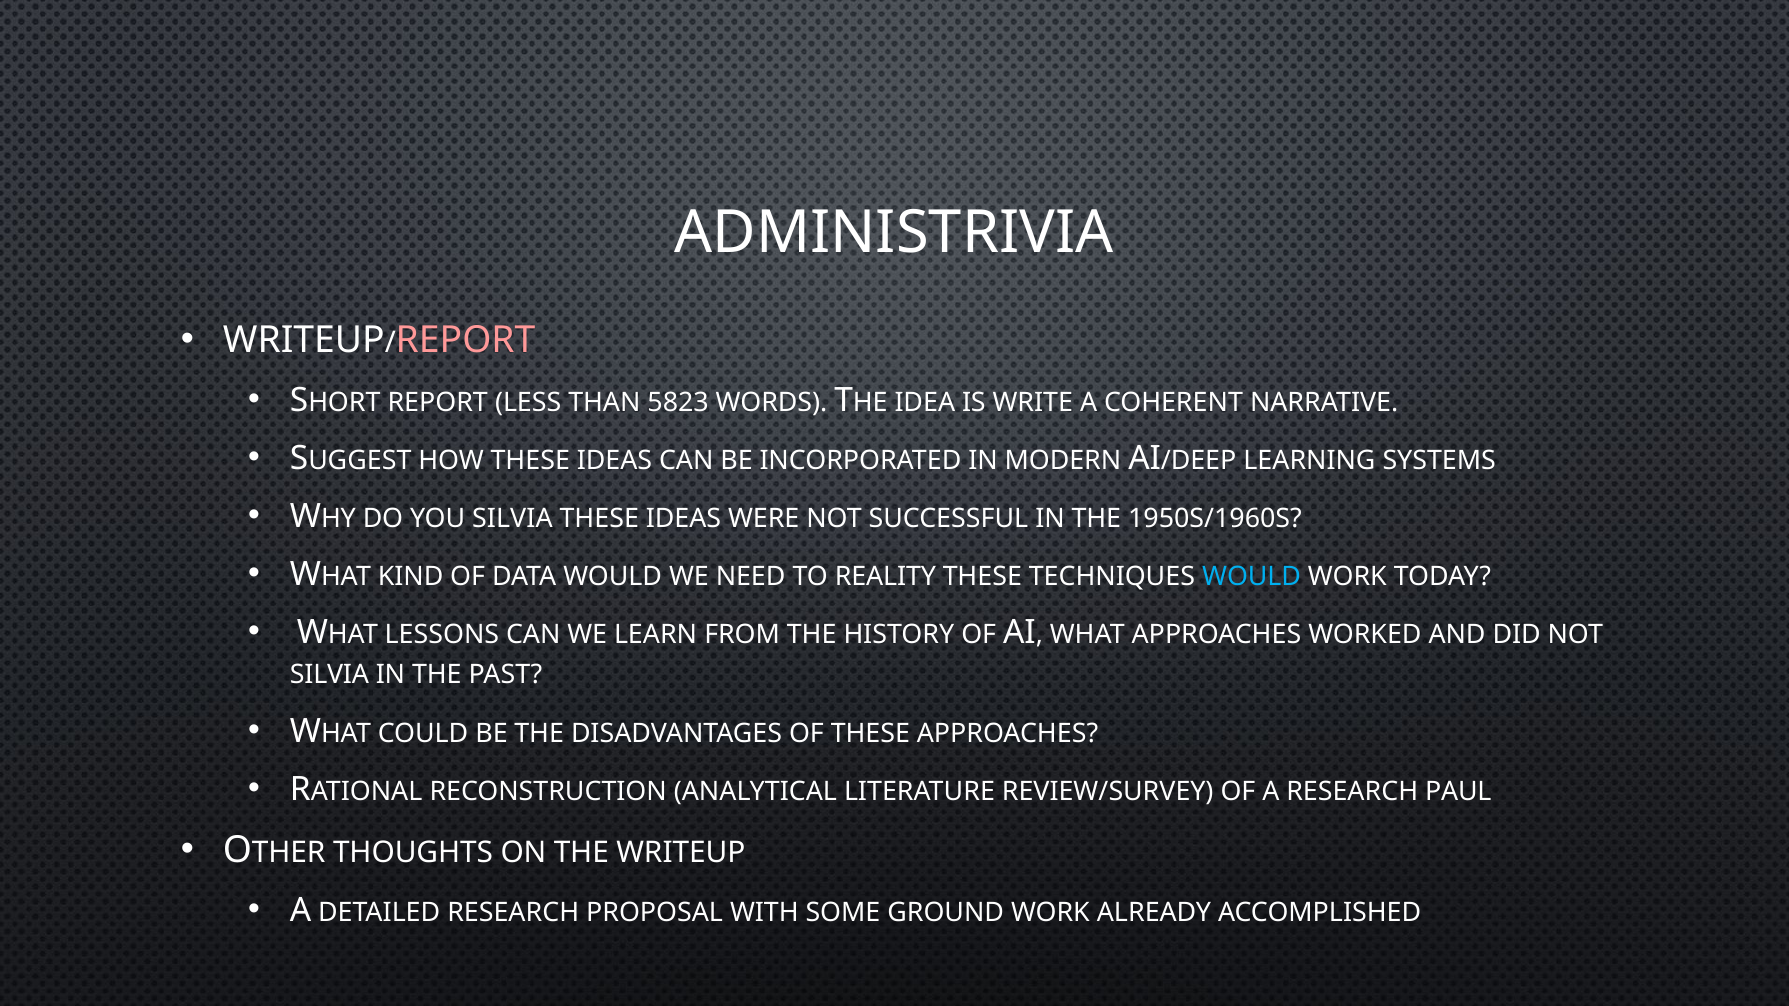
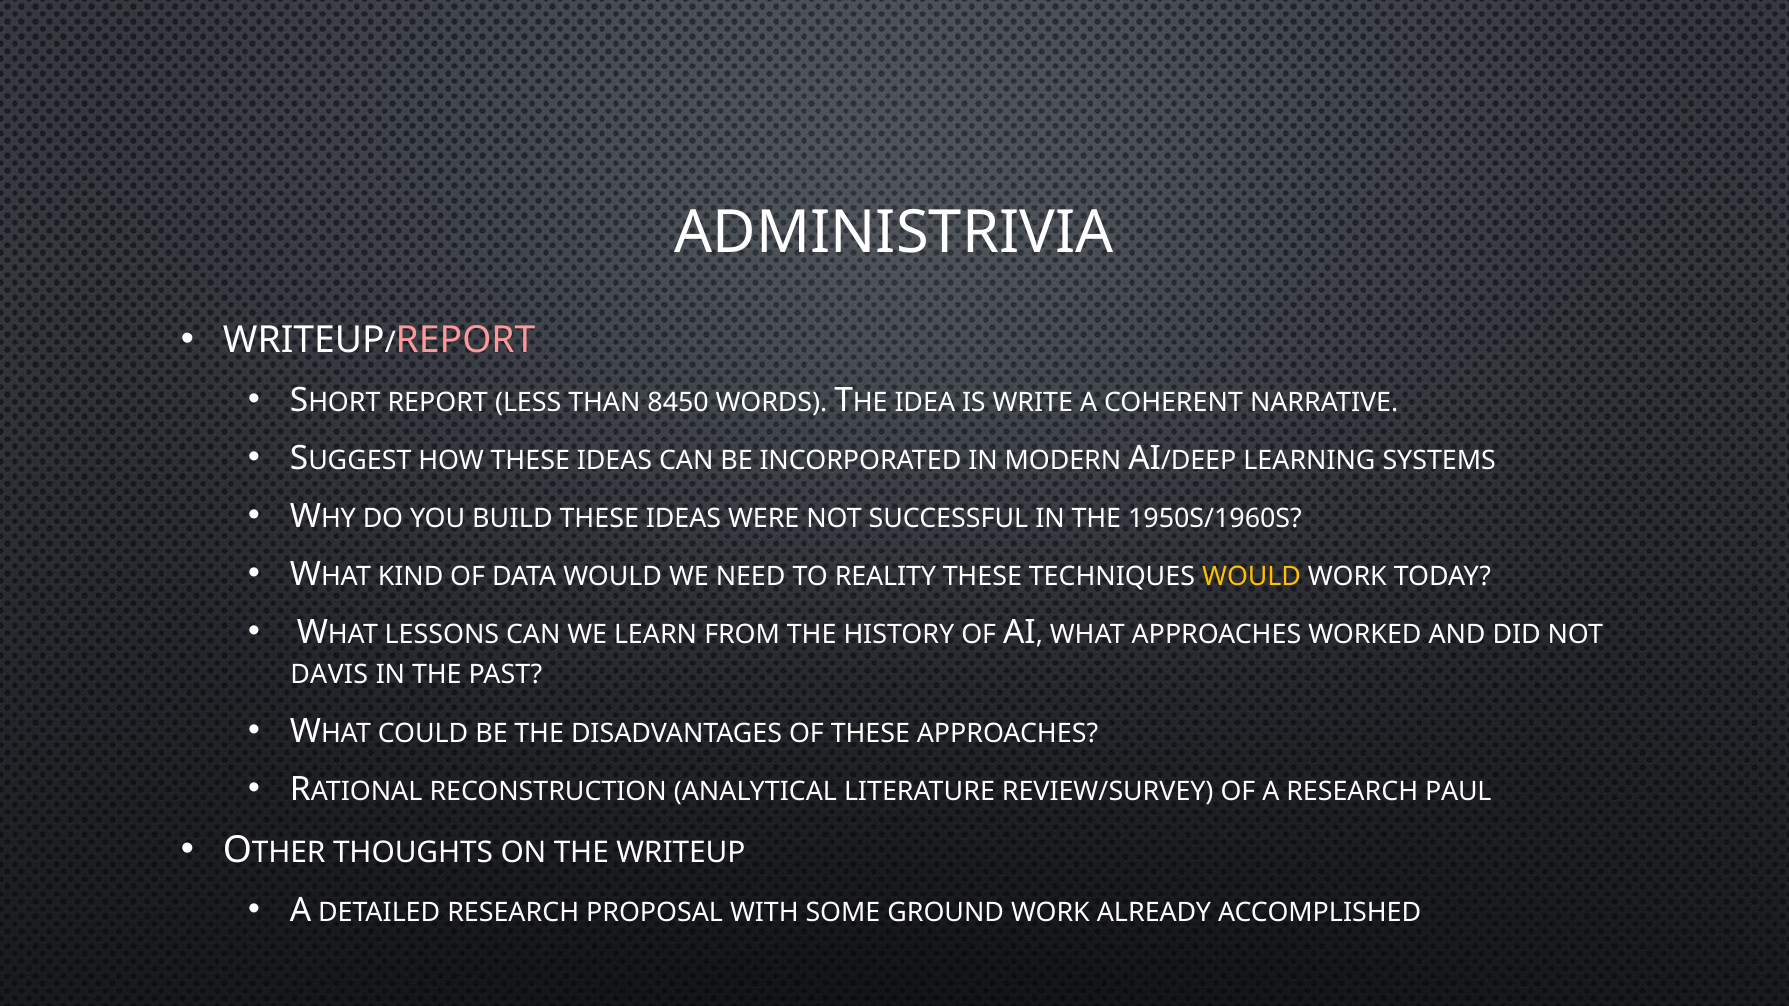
5823: 5823 -> 8450
YOU SILVIA: SILVIA -> BUILD
WOULD at (1252, 577) colour: light blue -> yellow
SILVIA at (329, 675): SILVIA -> DAVIS
